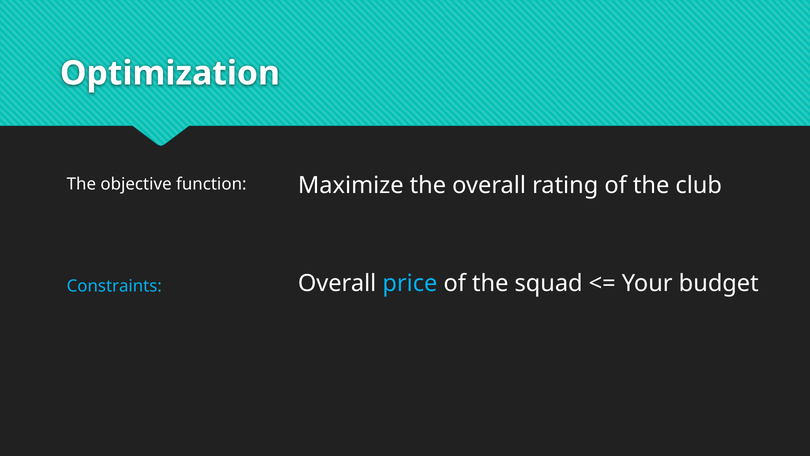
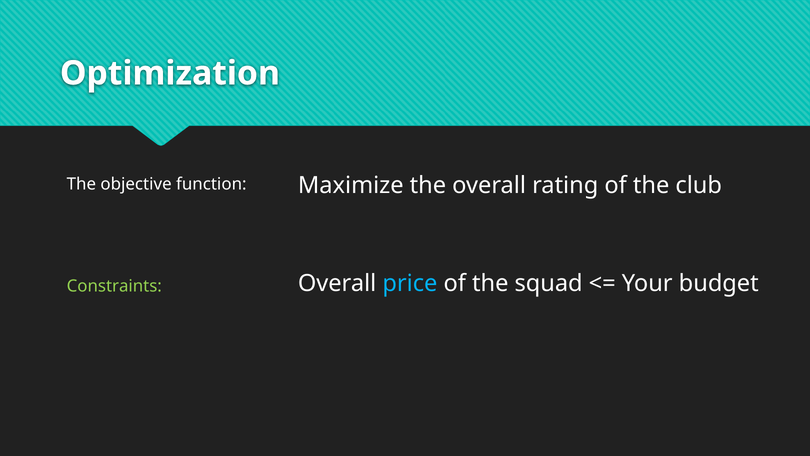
Constraints colour: light blue -> light green
